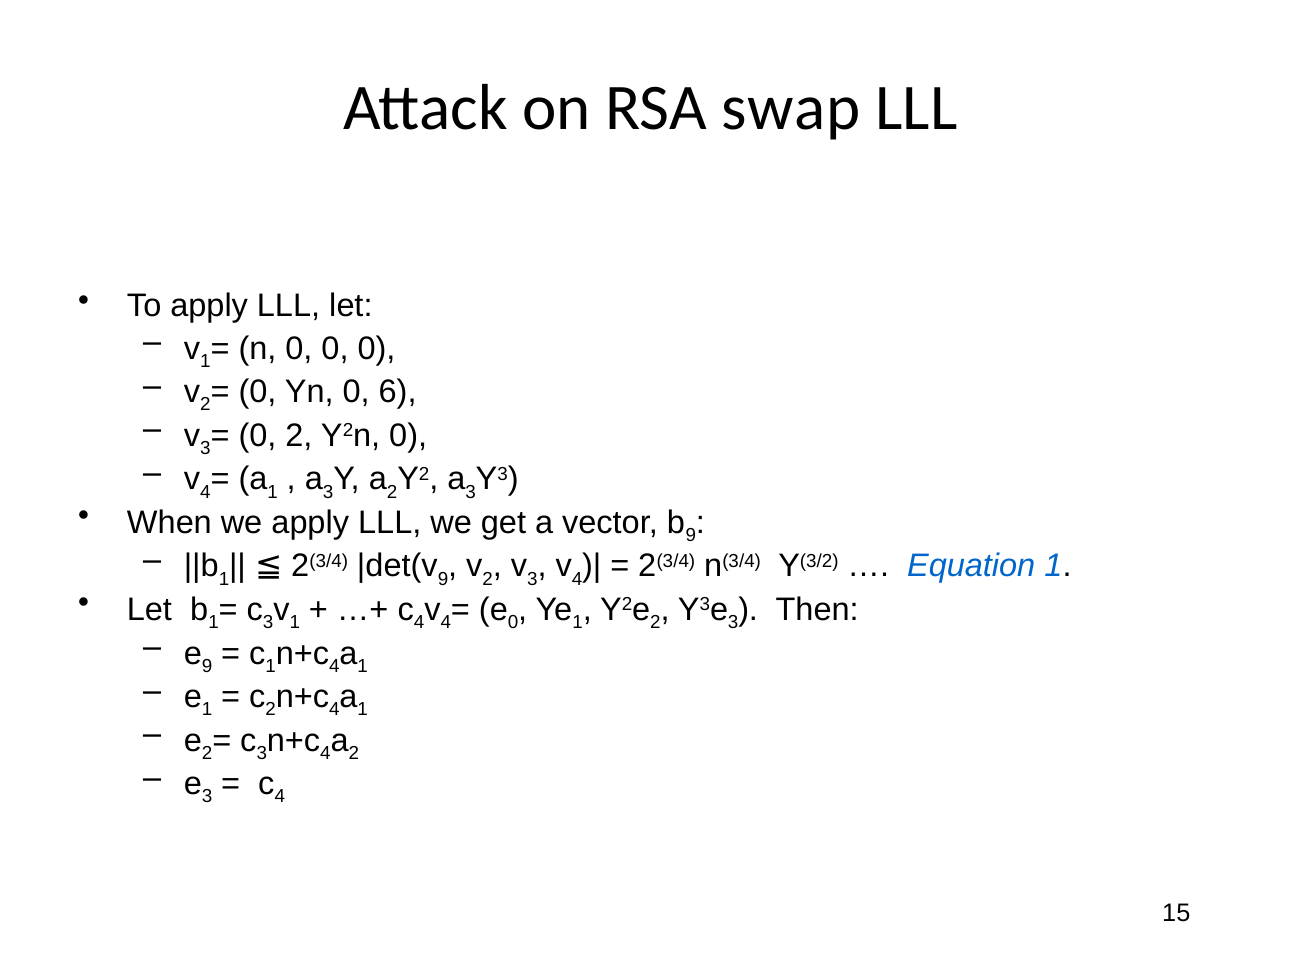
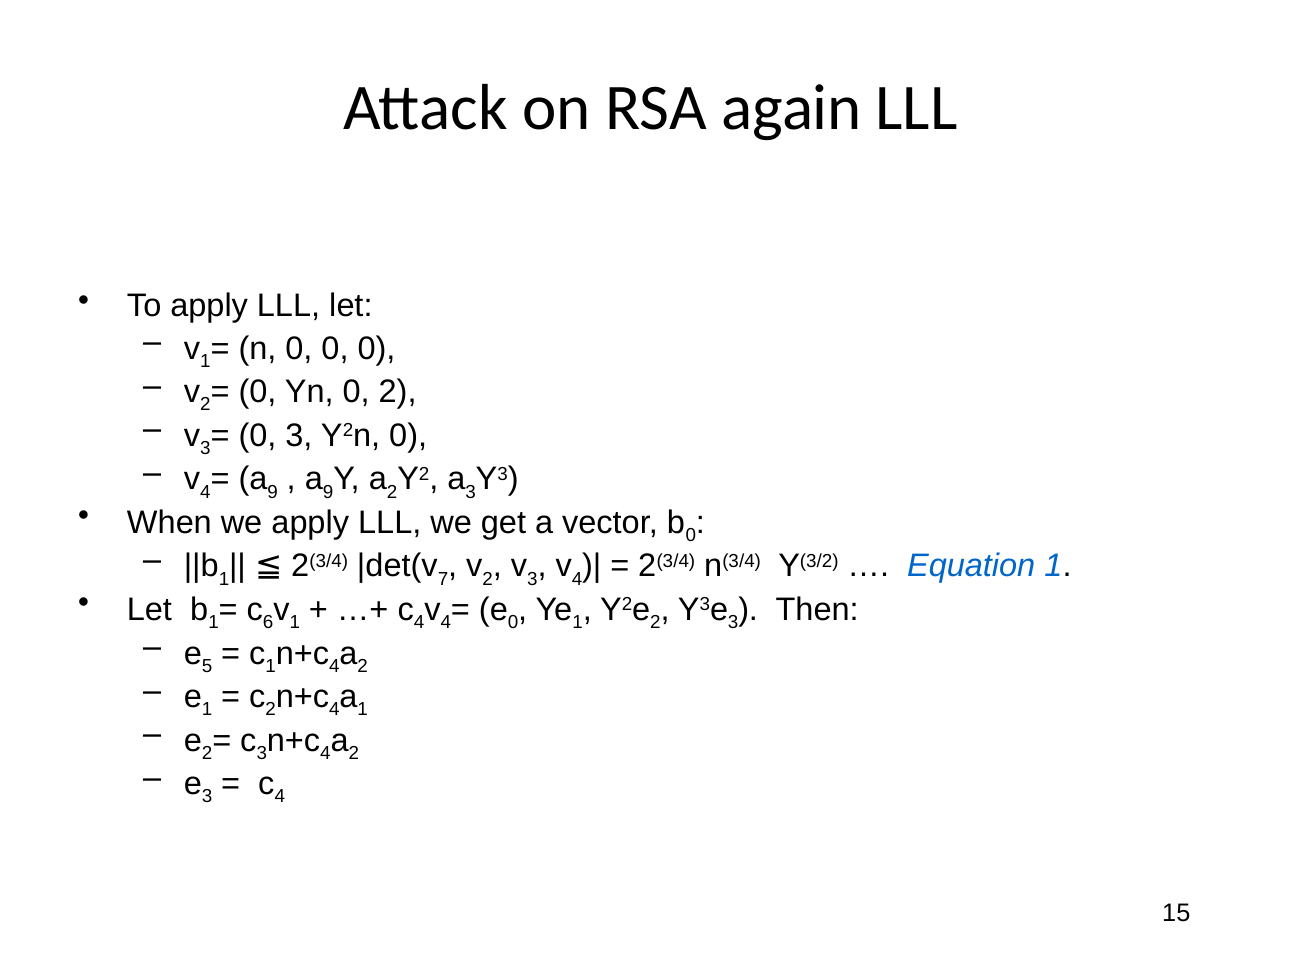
swap: swap -> again
0 6: 6 -> 2
0 2: 2 -> 3
1 at (273, 492): 1 -> 9
3 at (328, 492): 3 -> 9
9 at (691, 535): 9 -> 0
9 at (443, 579): 9 -> 7
3 at (268, 622): 3 -> 6
9 at (207, 666): 9 -> 5
1 at (363, 666): 1 -> 2
